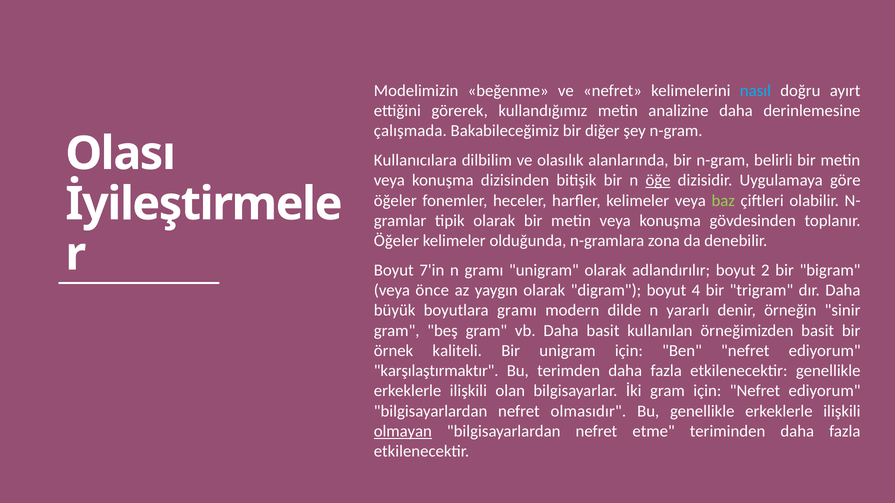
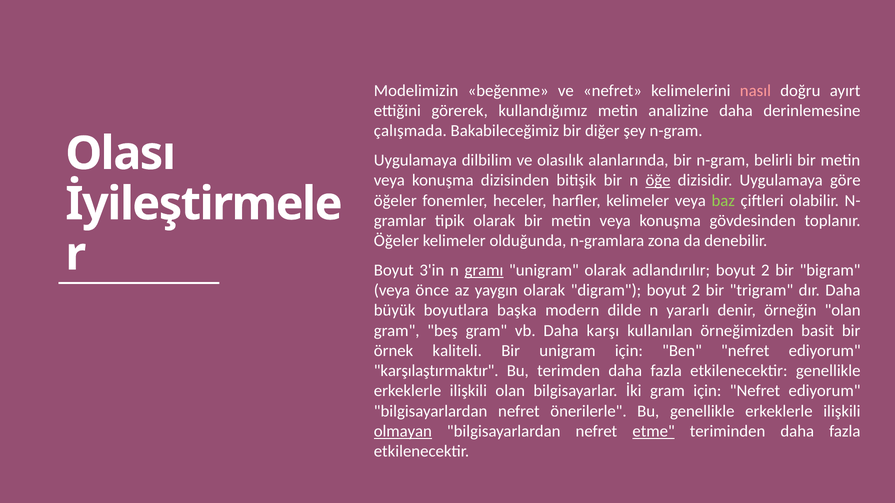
nasıl colour: light blue -> pink
Kullanıcılara at (415, 160): Kullanıcılara -> Uygulamaya
7'in: 7'in -> 3'in
gramı at (484, 270) underline: none -> present
digram boyut 4: 4 -> 2
boyutlara gramı: gramı -> başka
örneğin sinir: sinir -> olan
Daha basit: basit -> karşı
olmasıdır: olmasıdır -> önerilerle
etme underline: none -> present
